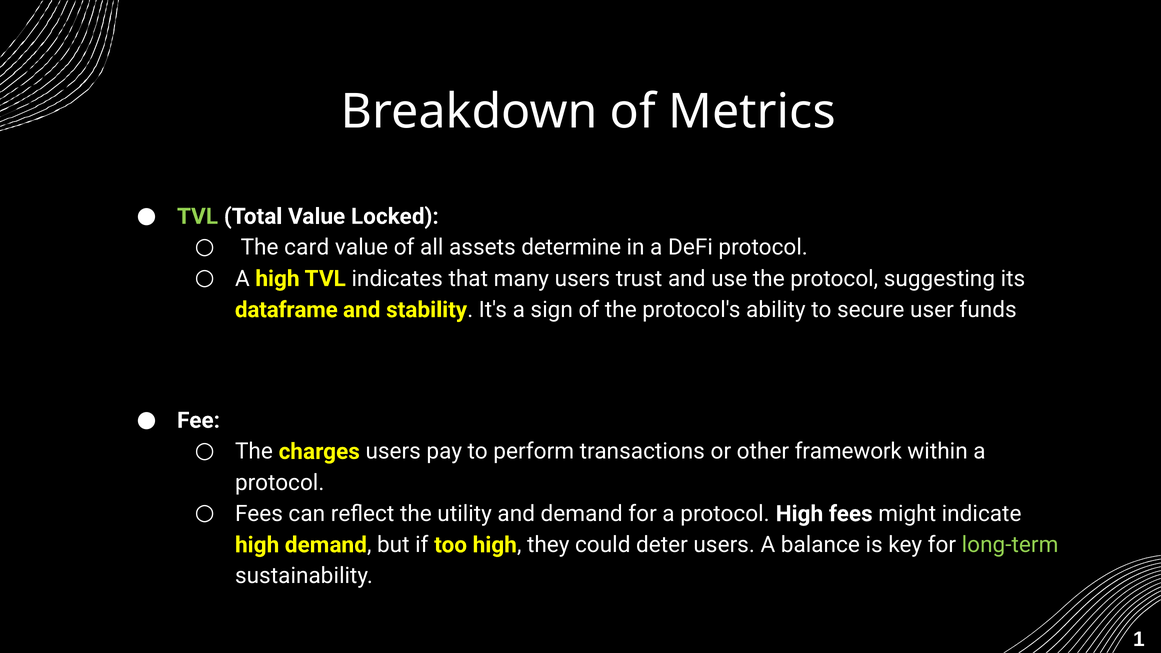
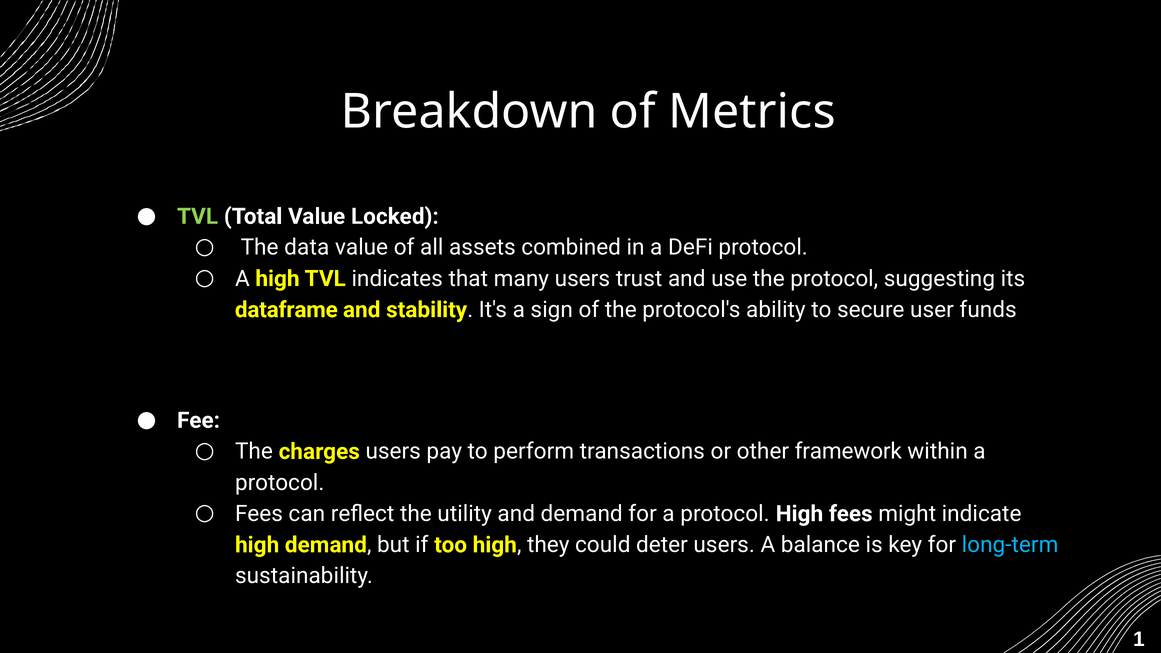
card: card -> data
determine: determine -> combined
long-term colour: light green -> light blue
